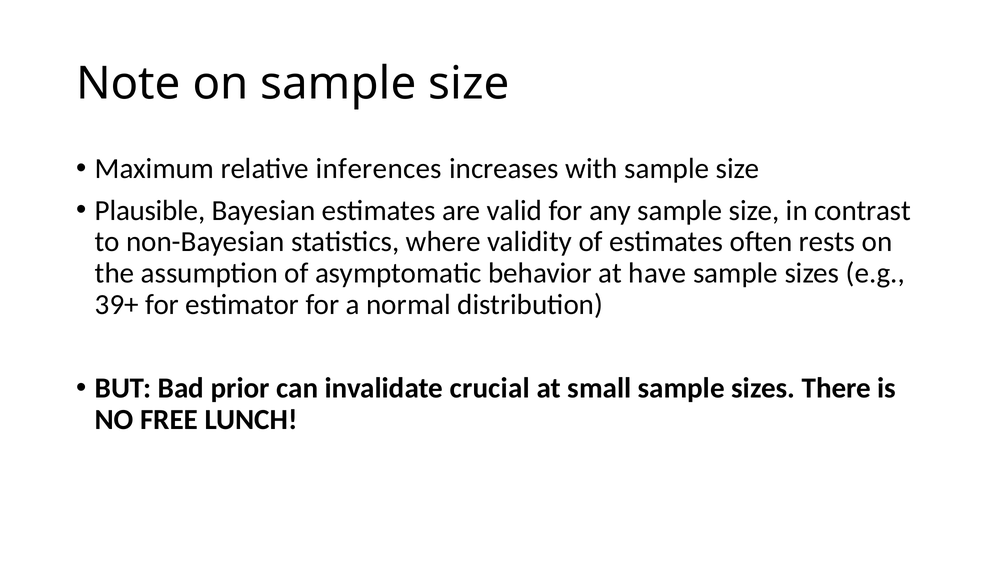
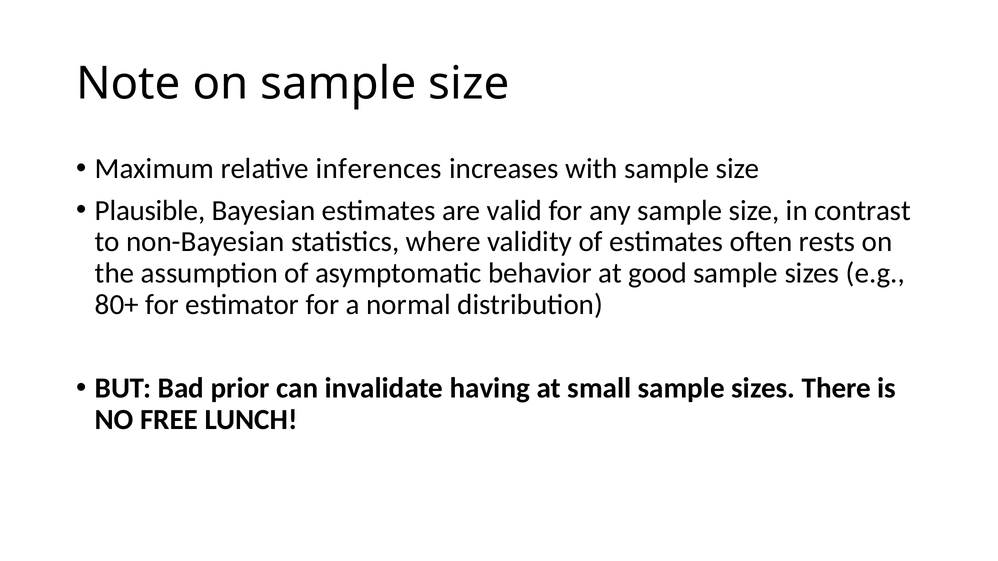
have: have -> good
39+: 39+ -> 80+
crucial: crucial -> having
